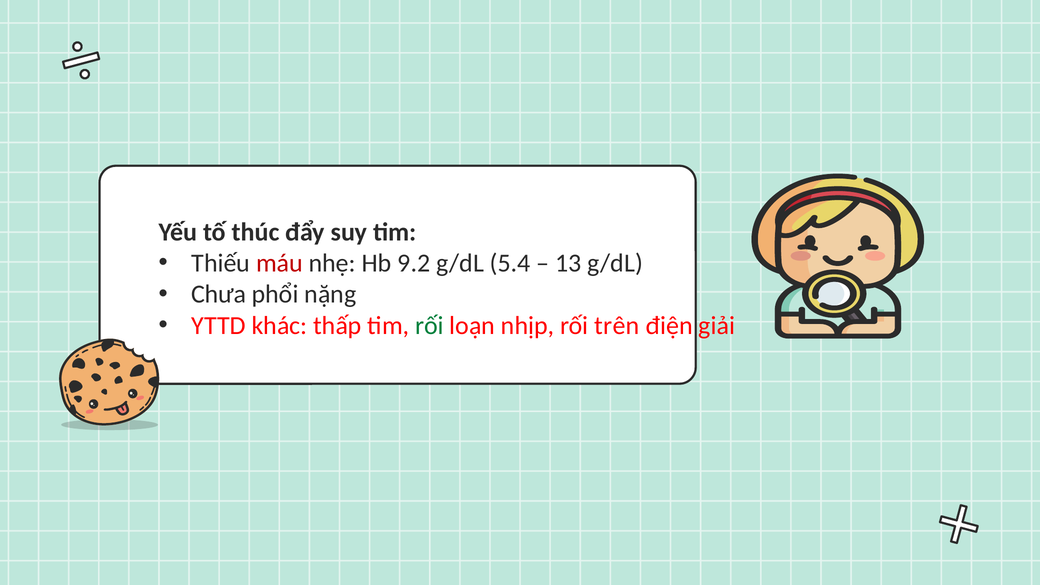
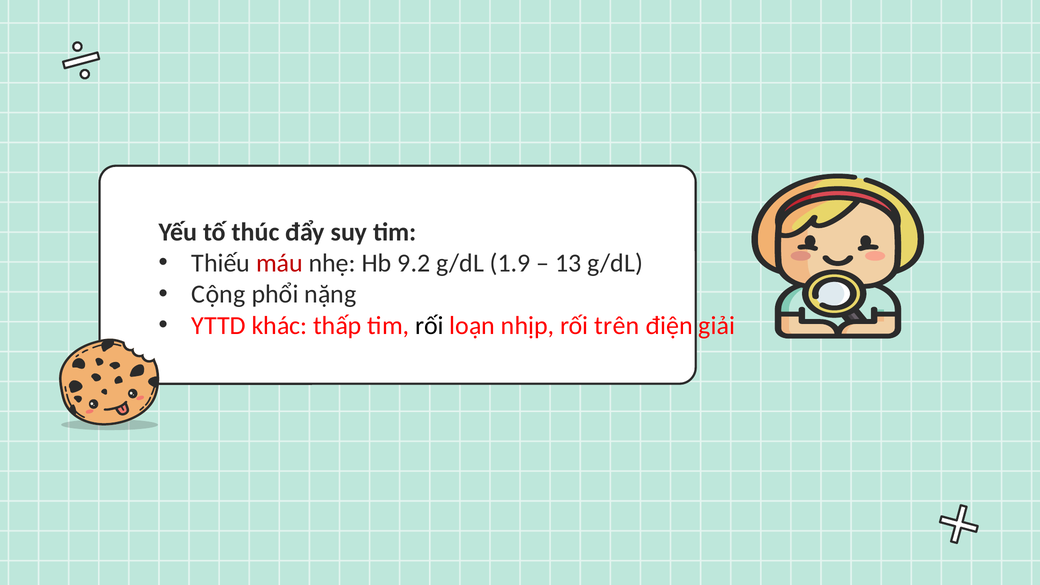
5.4: 5.4 -> 1.9
Chưa: Chưa -> Cộng
rối at (429, 326) colour: green -> black
